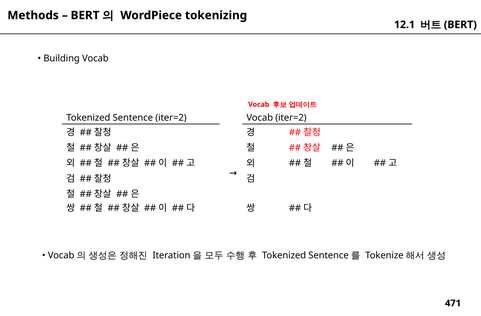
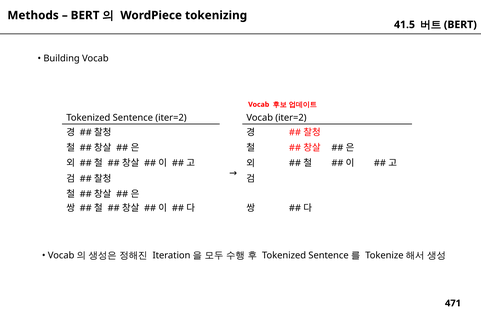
12.1: 12.1 -> 41.5
